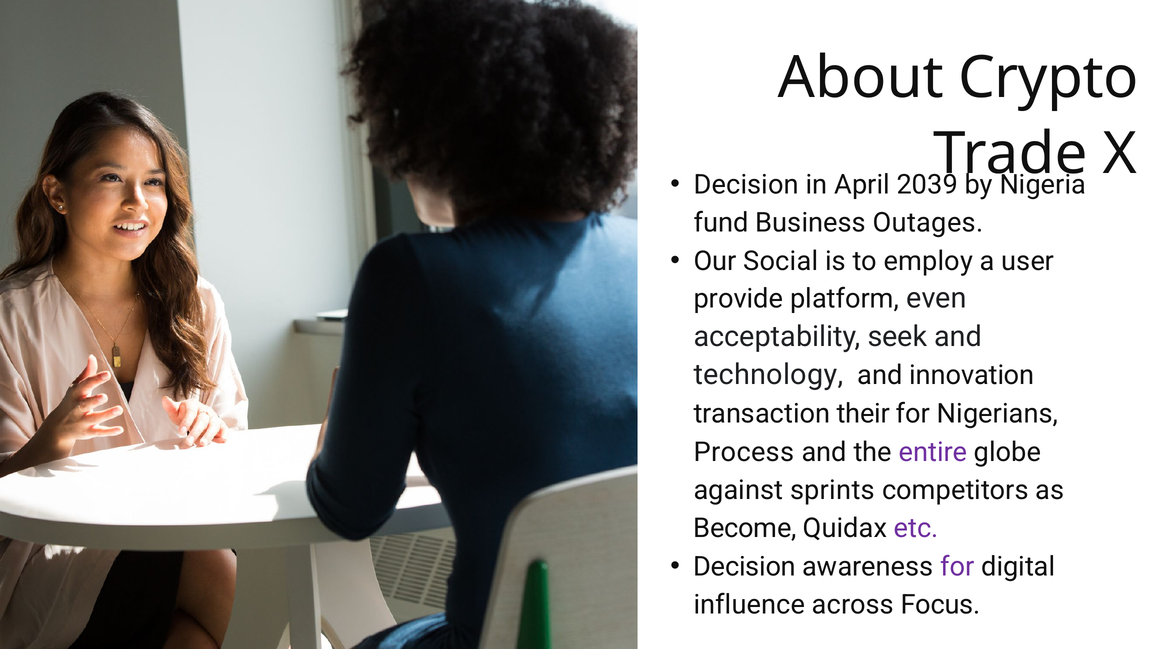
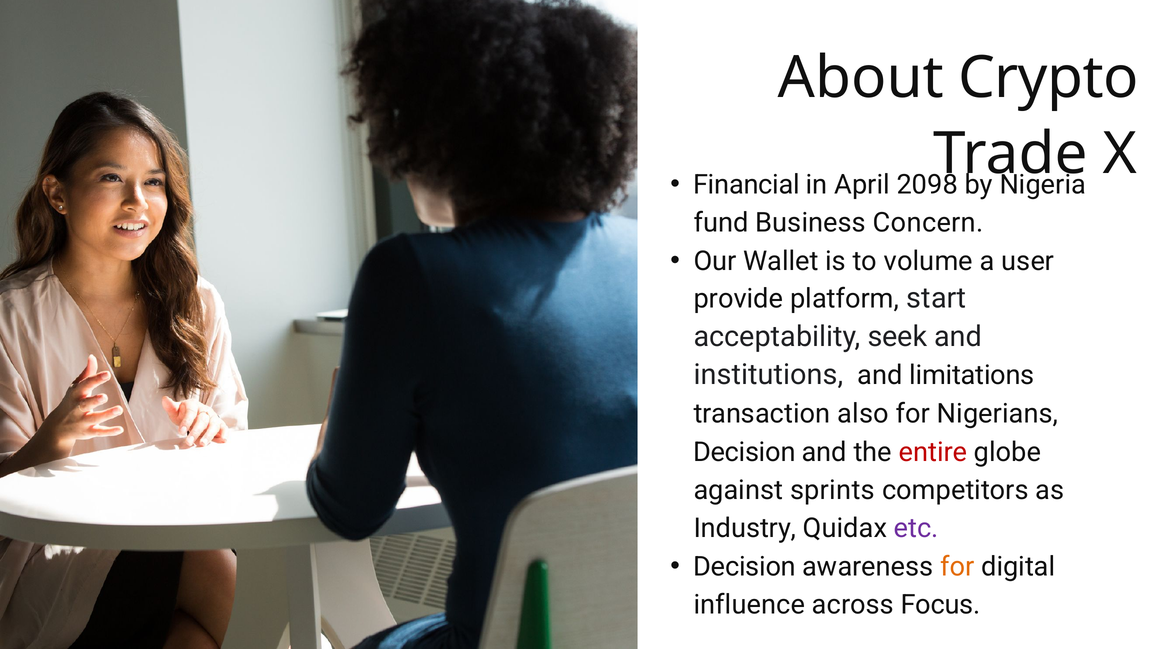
Decision at (746, 185): Decision -> Financial
2039: 2039 -> 2098
Outages: Outages -> Concern
Social: Social -> Wallet
employ: employ -> volume
even: even -> start
technology: technology -> institutions
innovation: innovation -> limitations
their: their -> also
Process at (744, 452): Process -> Decision
entire colour: purple -> red
Become: Become -> Industry
for at (957, 567) colour: purple -> orange
